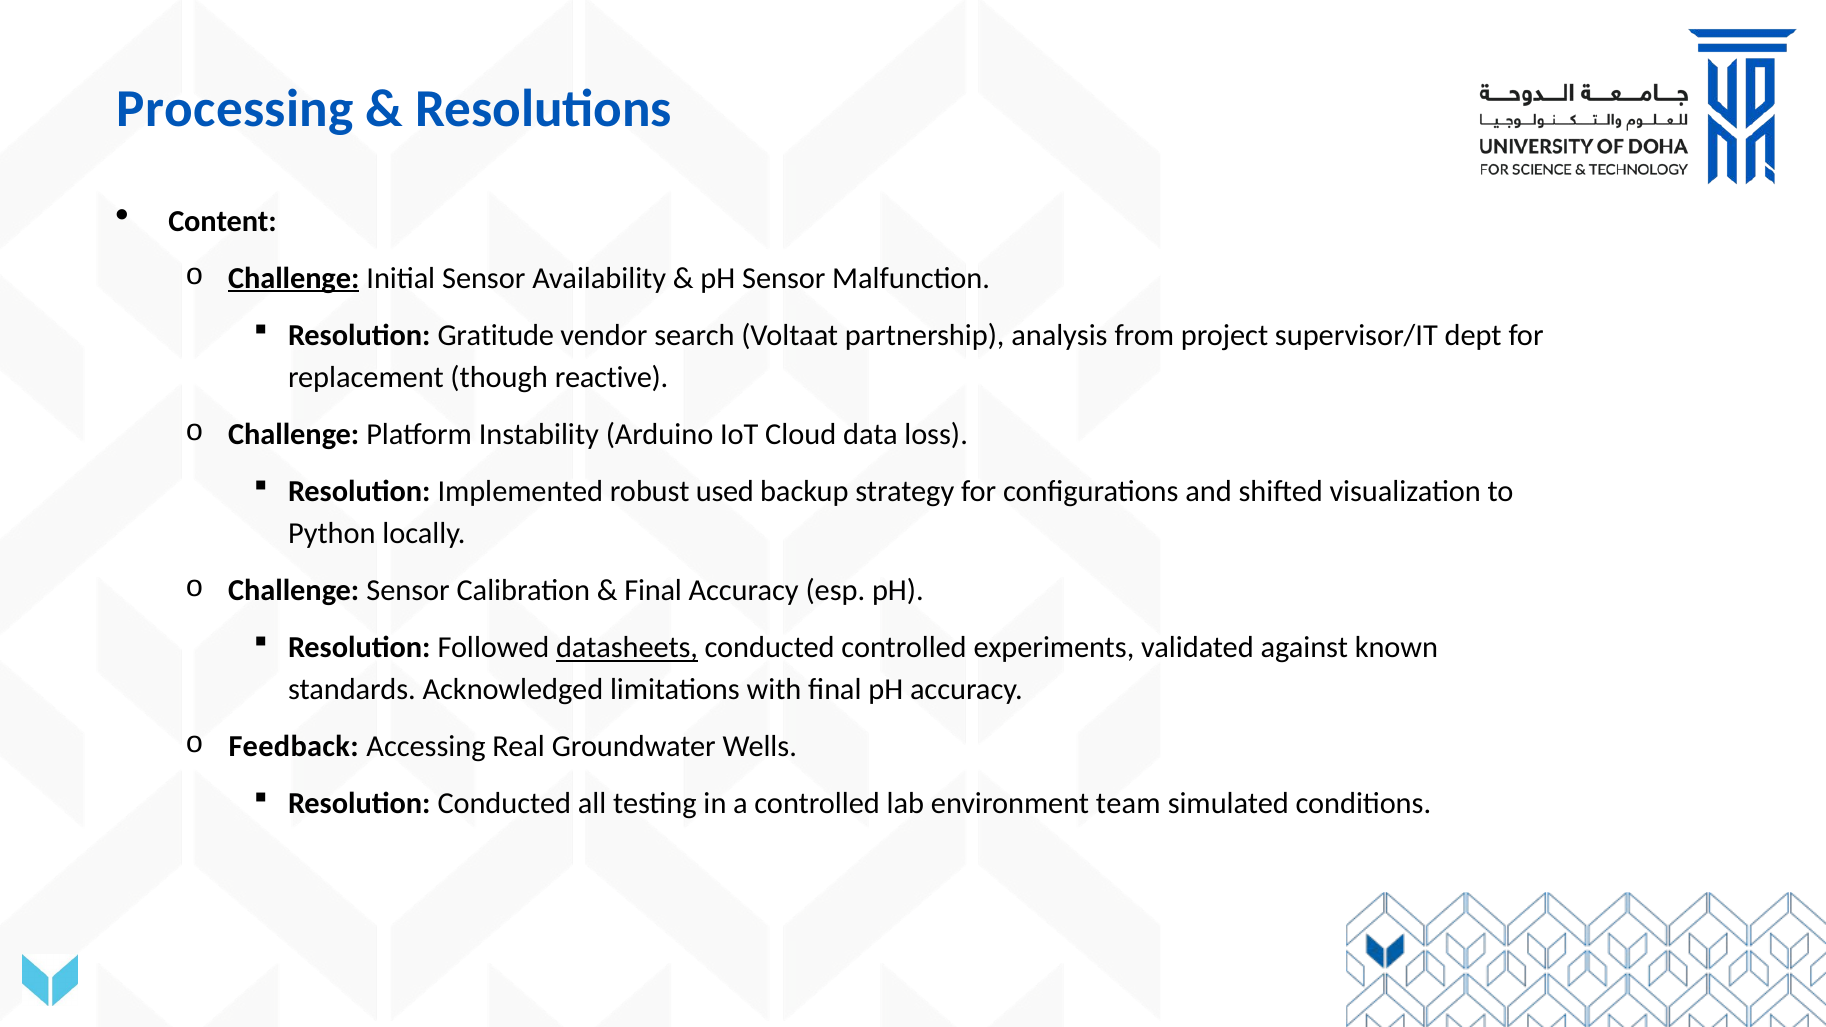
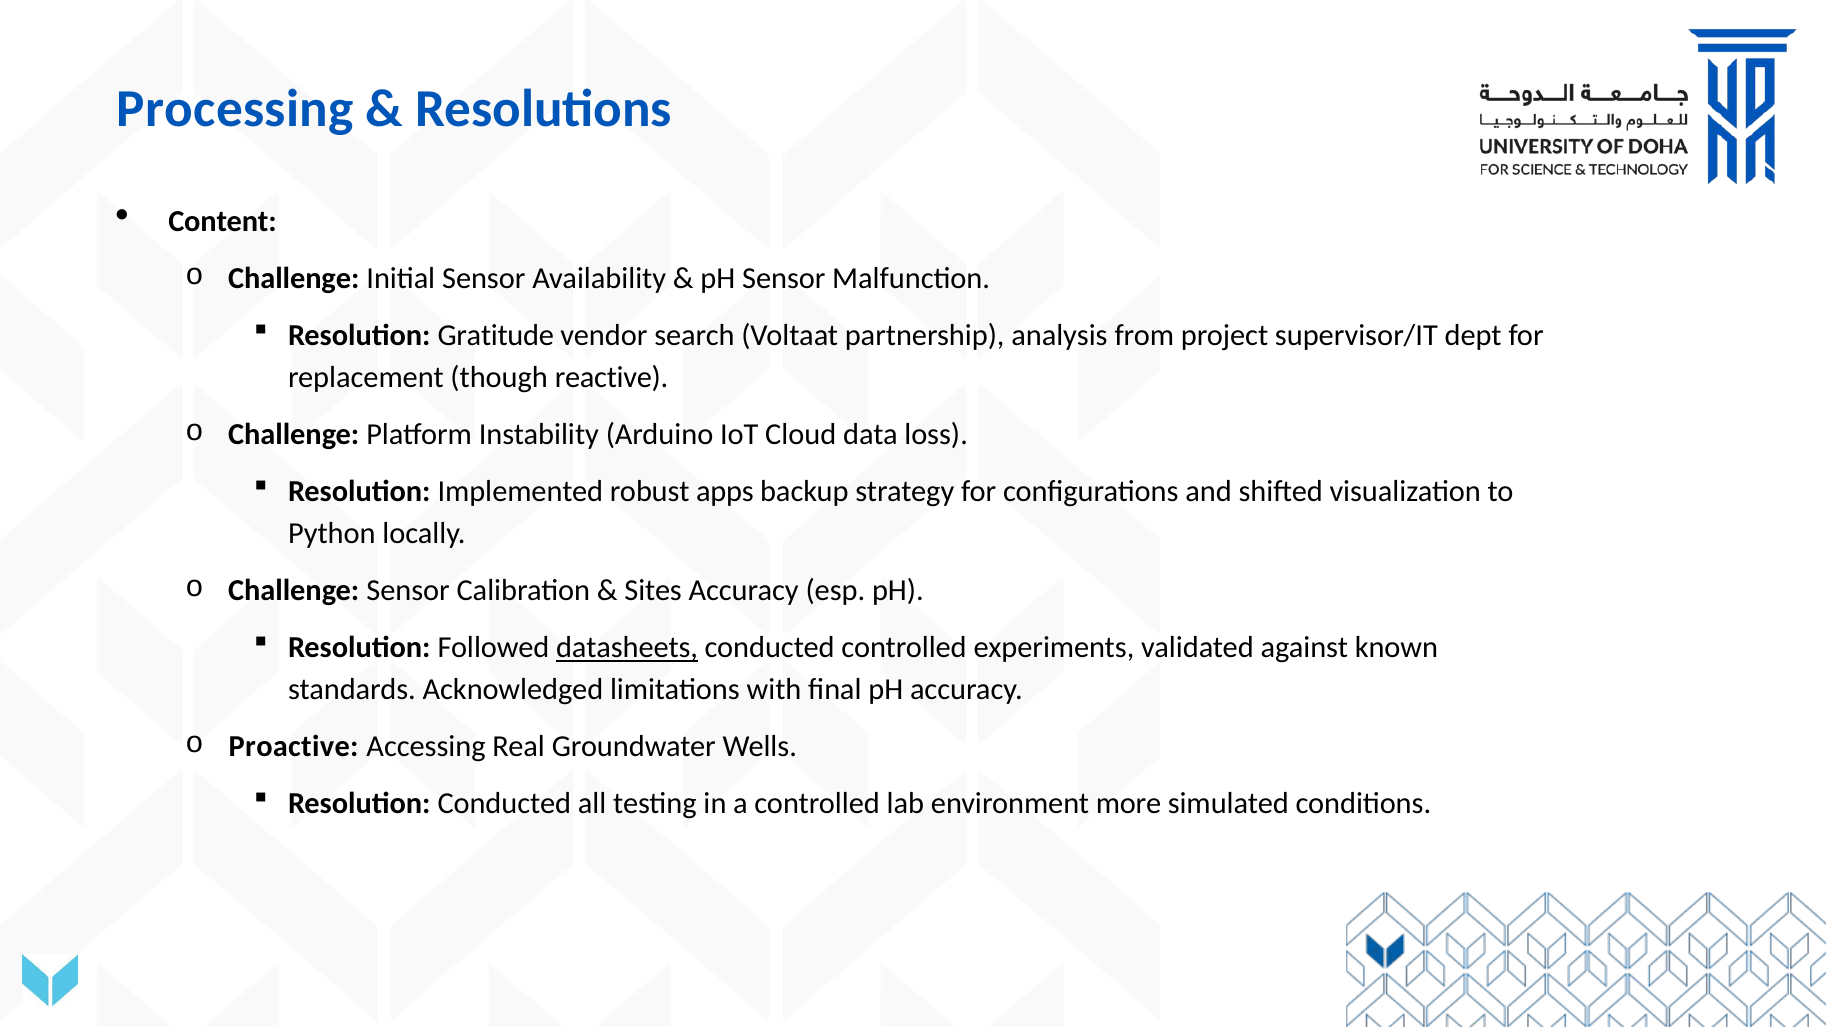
Challenge at (294, 278) underline: present -> none
used: used -> apps
Final at (653, 591): Final -> Sites
Feedback: Feedback -> Proactive
team: team -> more
